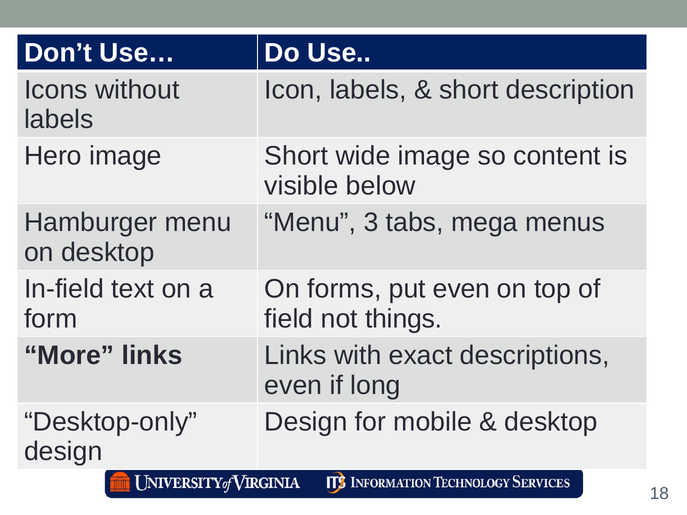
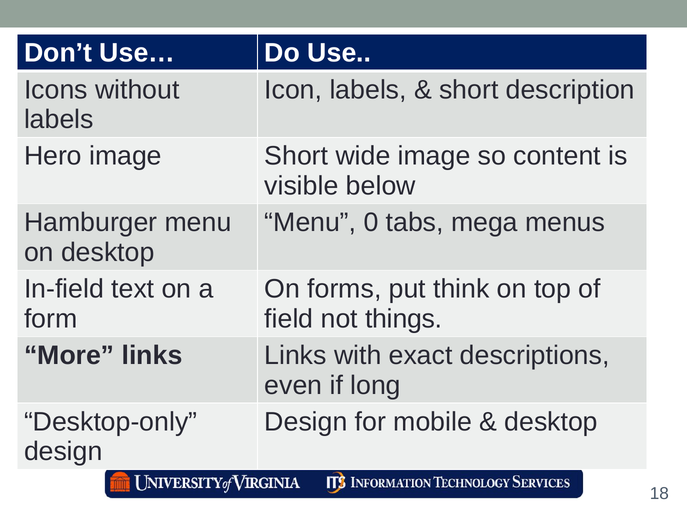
3: 3 -> 0
put even: even -> think
